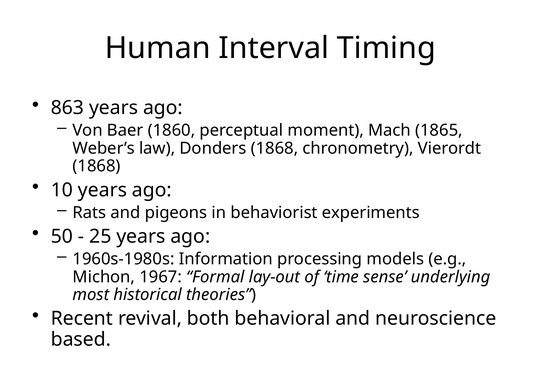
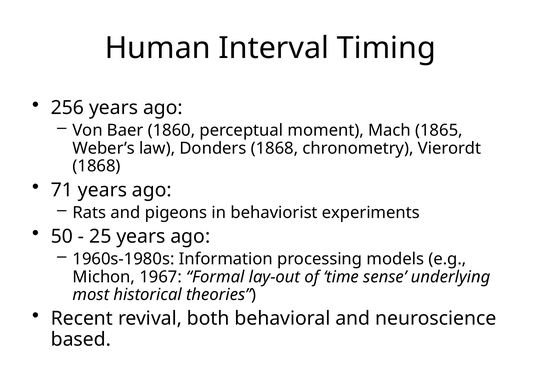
863: 863 -> 256
10: 10 -> 71
